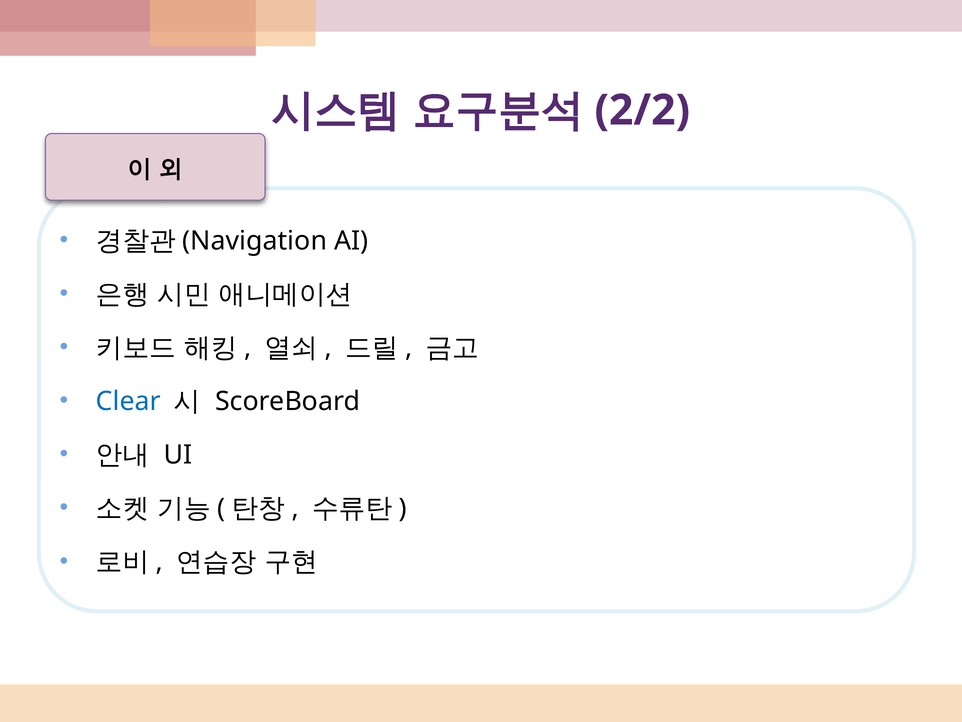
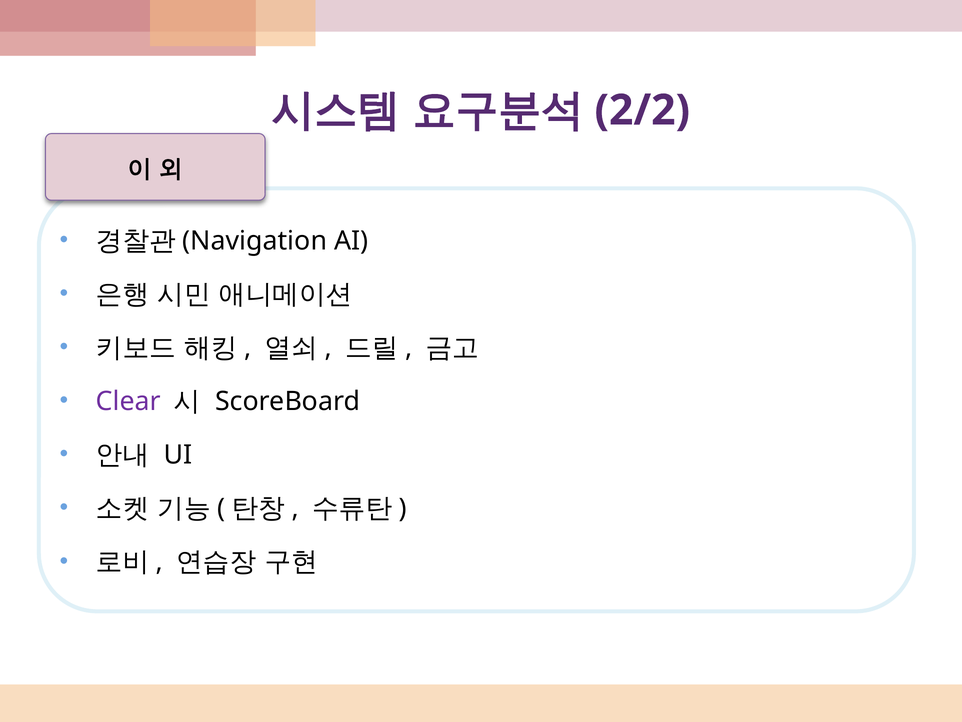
Clear colour: blue -> purple
